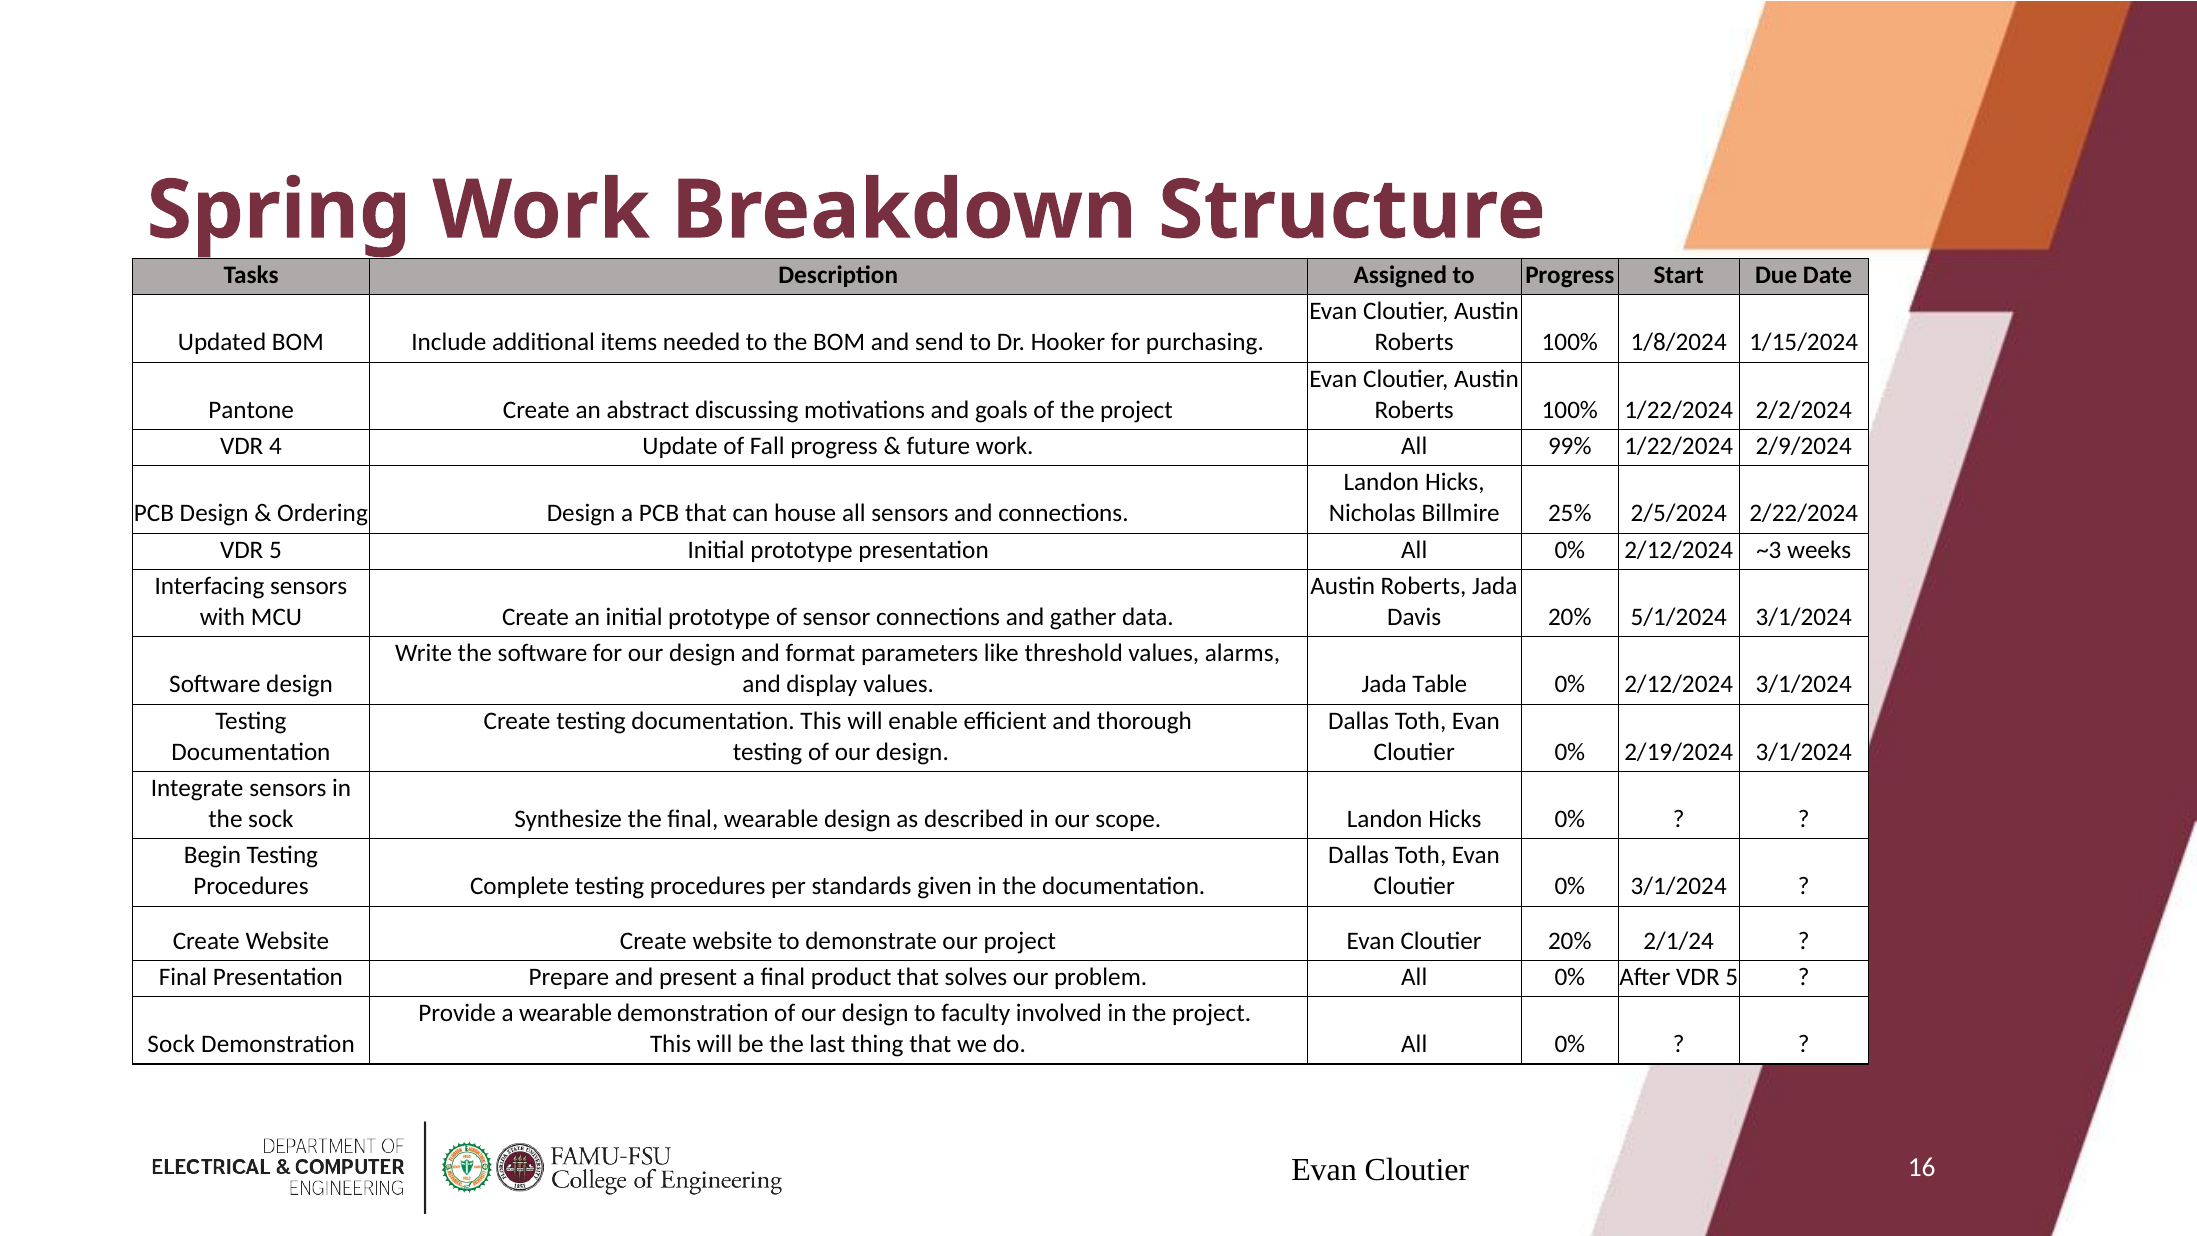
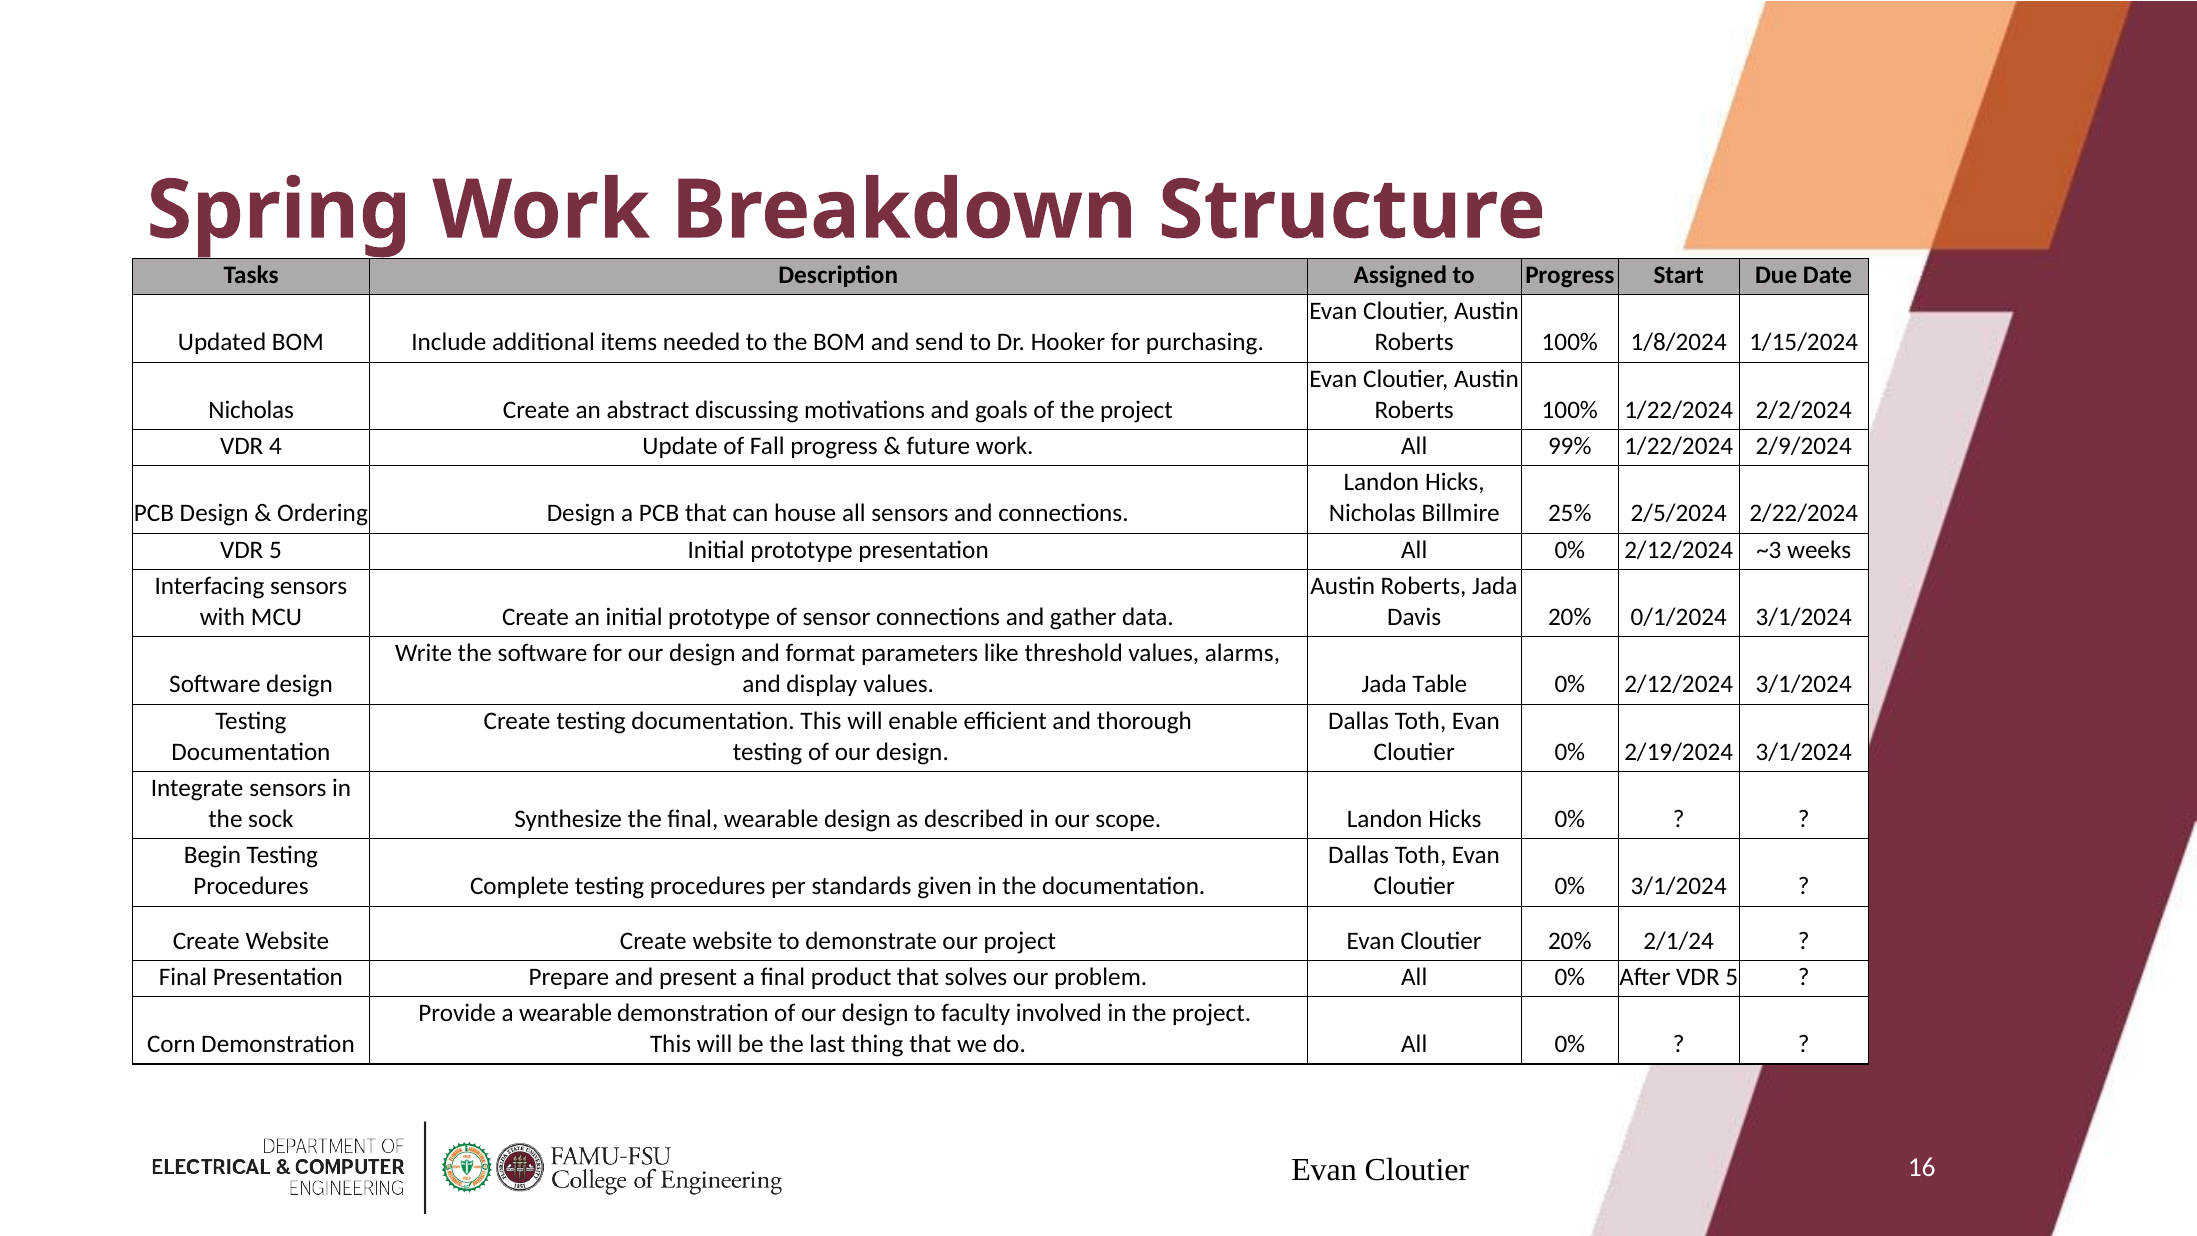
Pantone at (251, 410): Pantone -> Nicholas
5/1/2024: 5/1/2024 -> 0/1/2024
Sock at (171, 1044): Sock -> Corn
